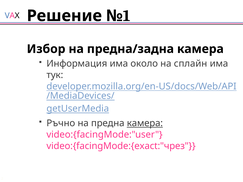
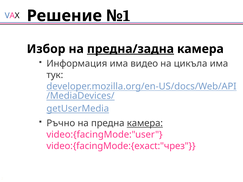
предна/задна underline: none -> present
около: около -> видео
сплайн: сплайн -> цикъла
